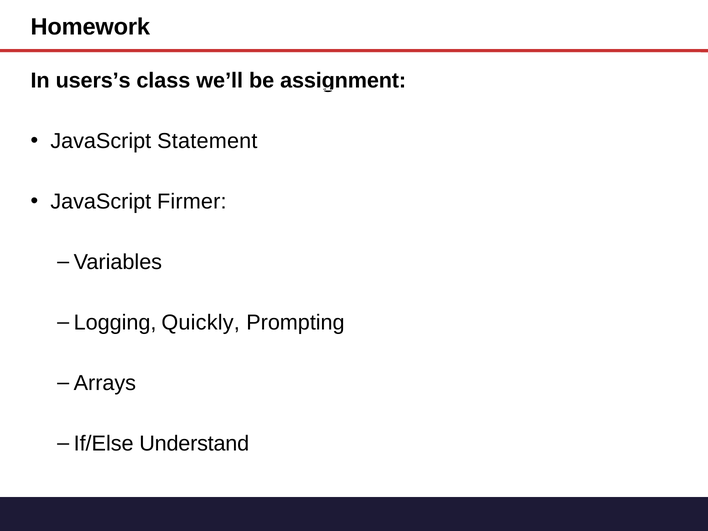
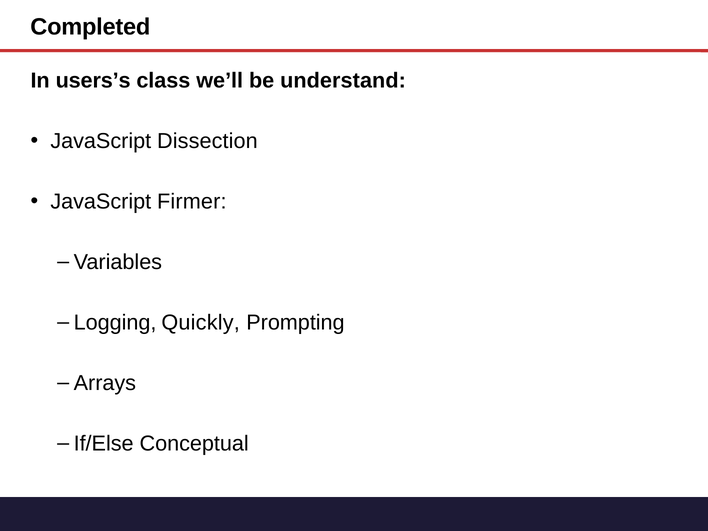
Homework: Homework -> Completed
assignment: assignment -> understand
Statement: Statement -> Dissection
Understand: Understand -> Conceptual
